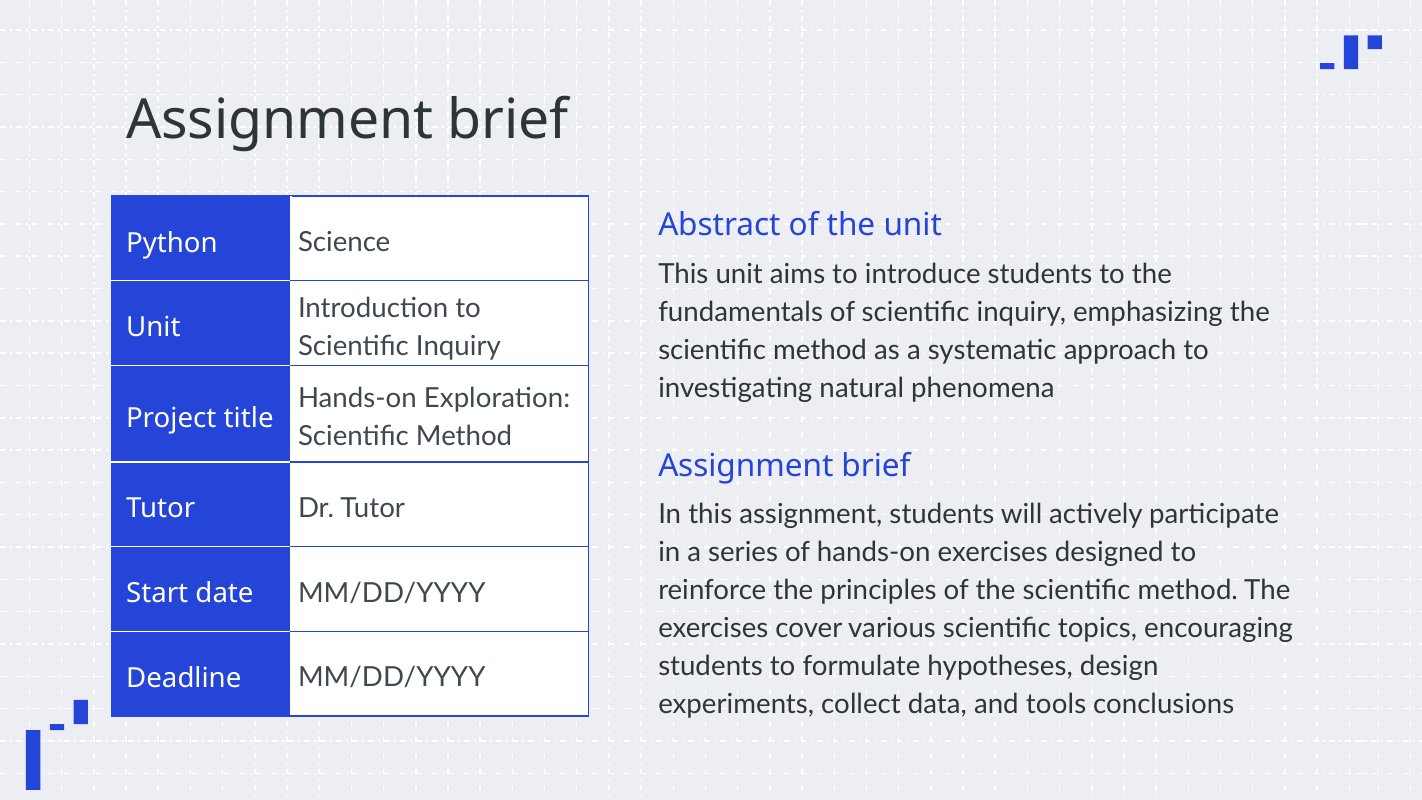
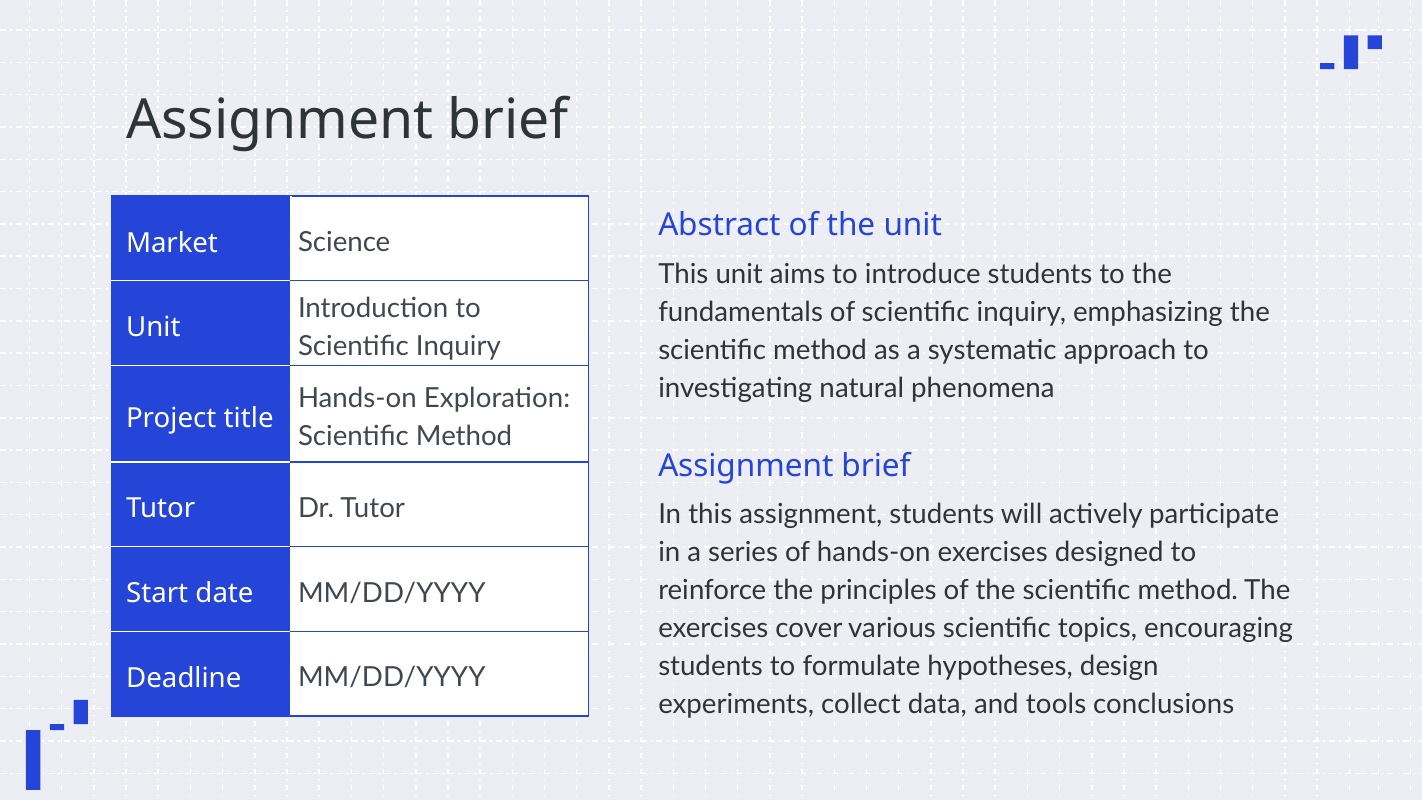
Python: Python -> Market
